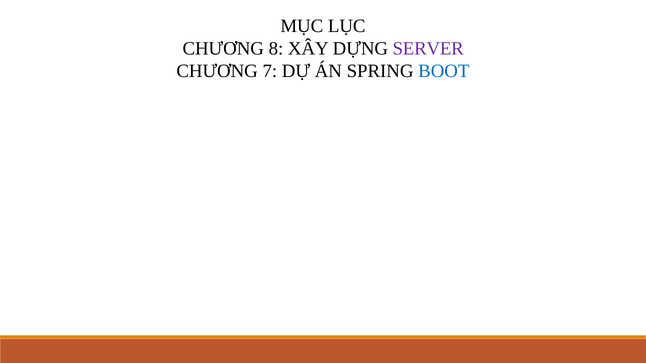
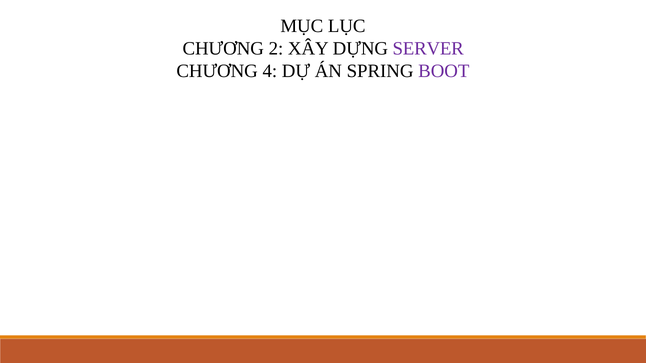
8: 8 -> 2
7: 7 -> 4
BOOT colour: blue -> purple
